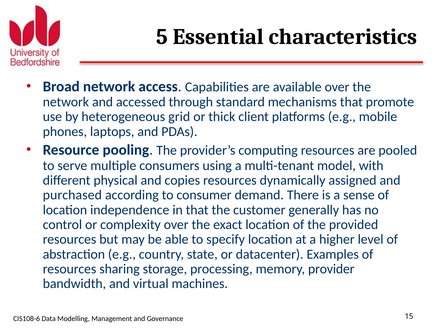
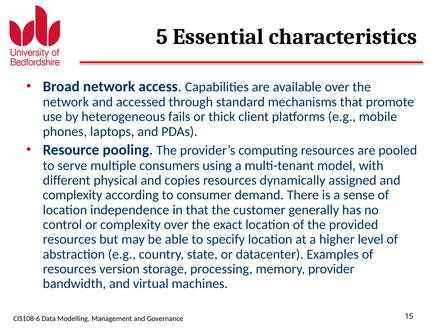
grid: grid -> fails
purchased at (72, 195): purchased -> complexity
sharing: sharing -> version
